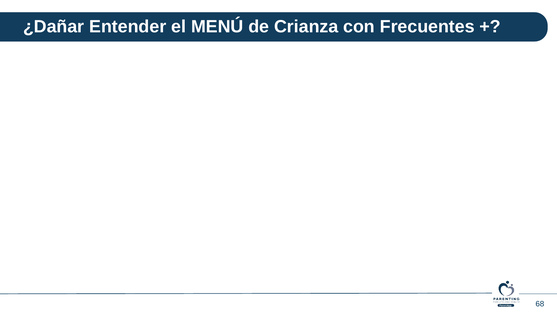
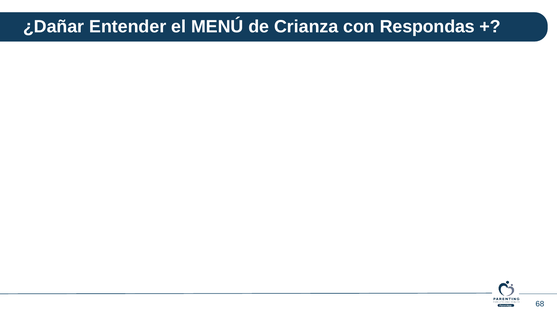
Frecuentes: Frecuentes -> Respondas
